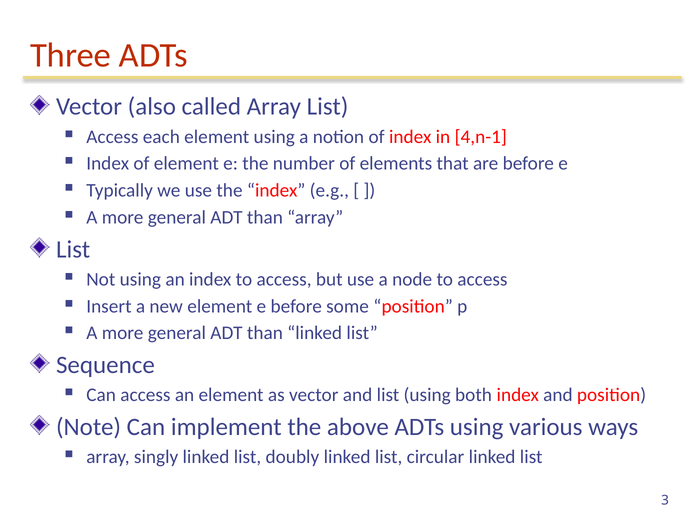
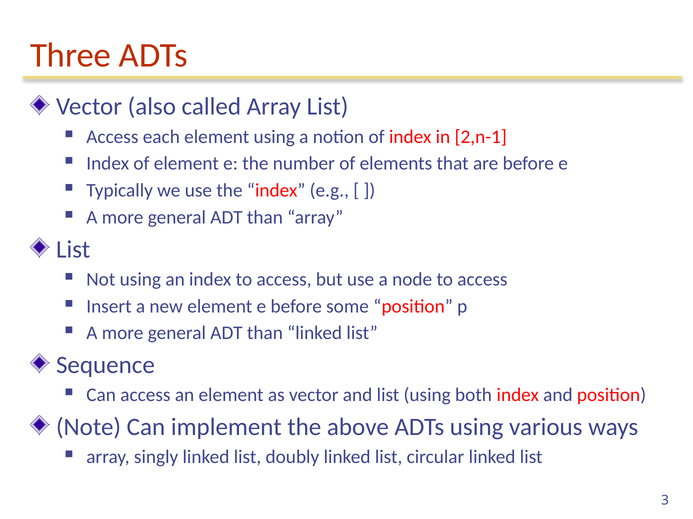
4,n-1: 4,n-1 -> 2,n-1
